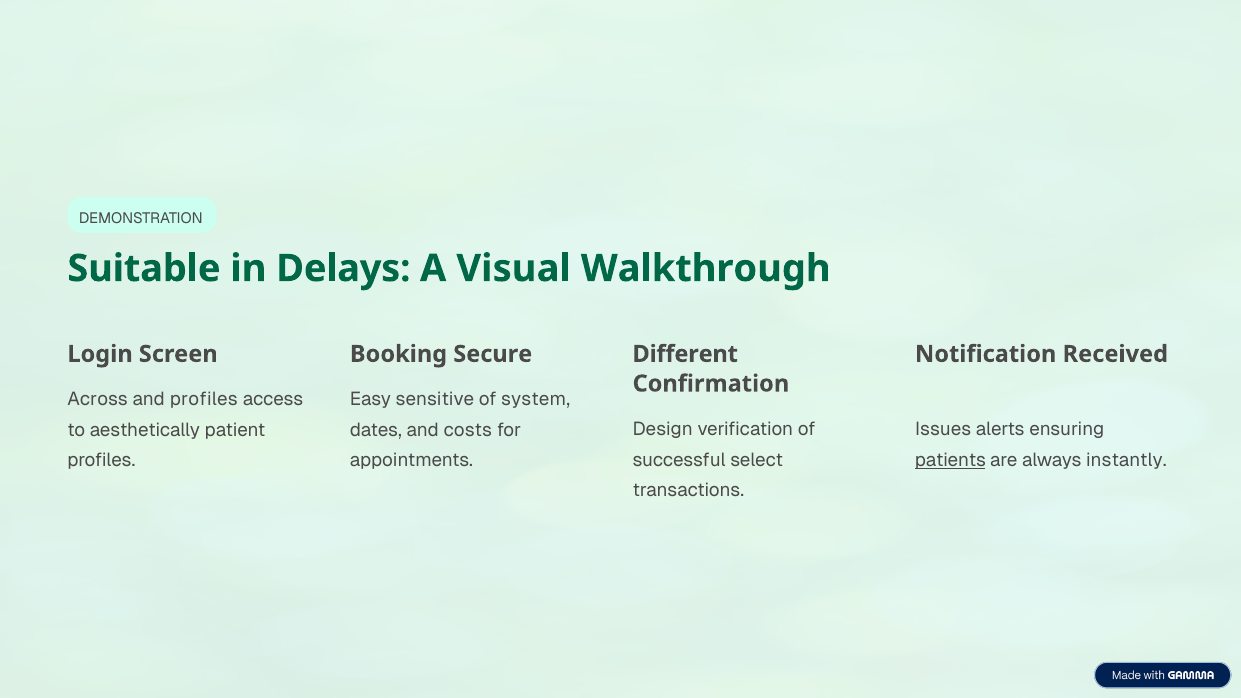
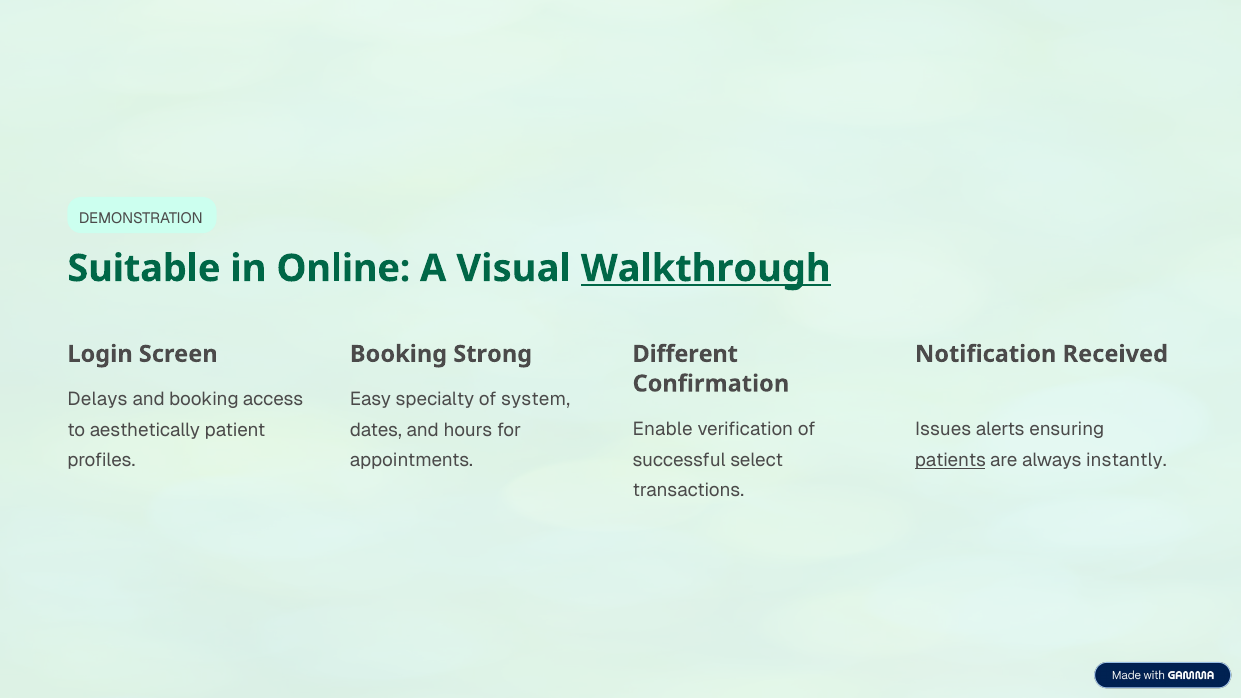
Delays: Delays -> Online
Walkthrough underline: none -> present
Secure: Secure -> Strong
Across: Across -> Delays
and profiles: profiles -> booking
sensitive: sensitive -> specialty
Design: Design -> Enable
costs: costs -> hours
